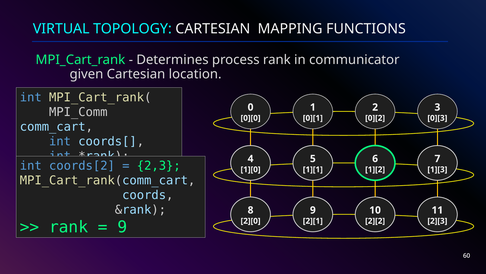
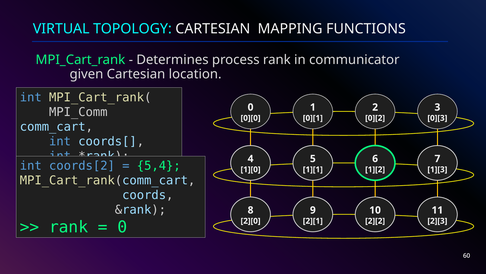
2,3: 2,3 -> 5,4
9 at (122, 227): 9 -> 0
